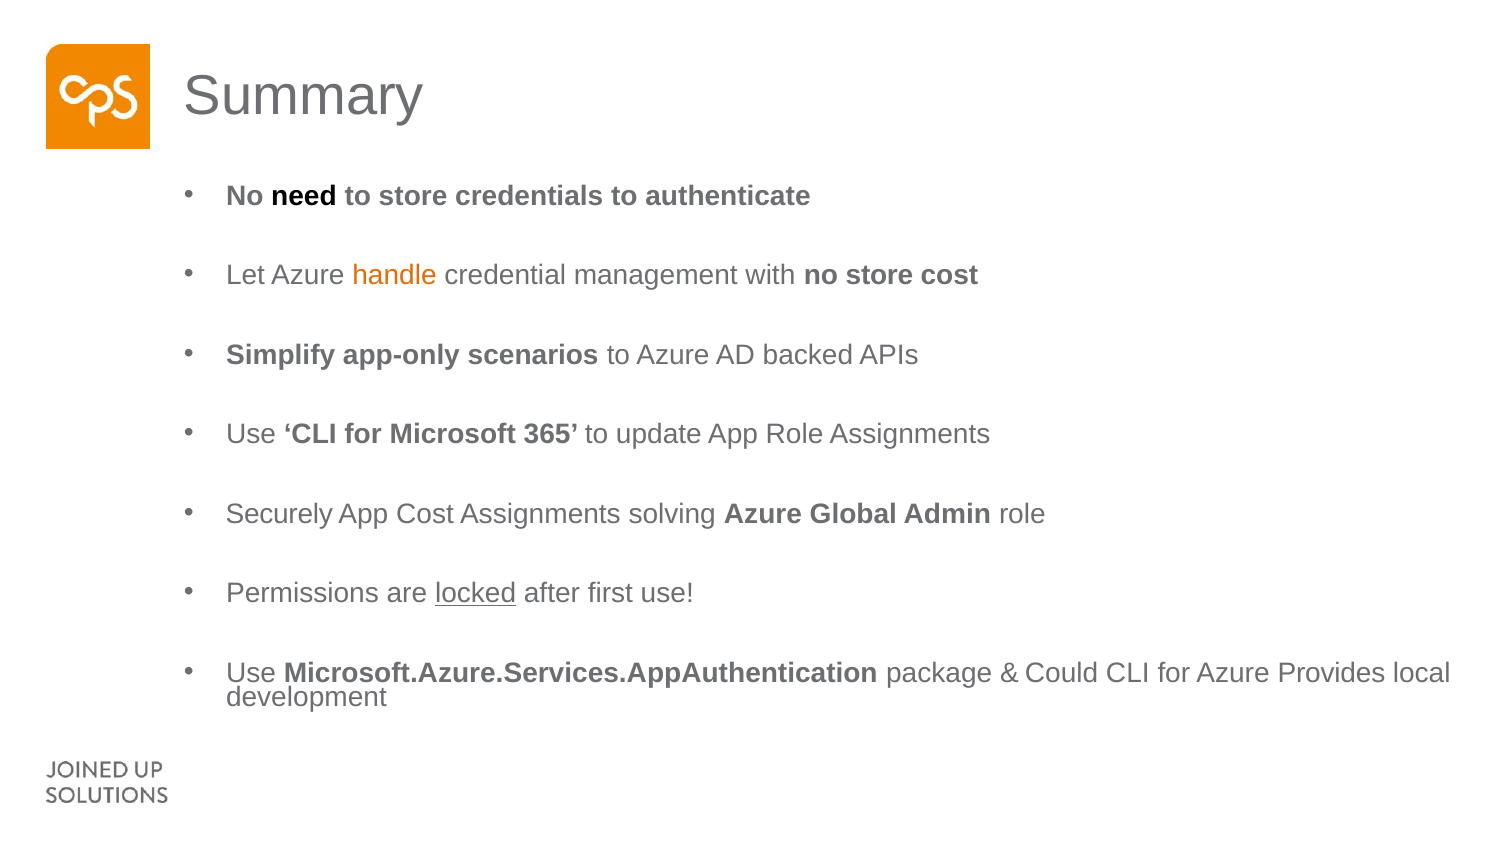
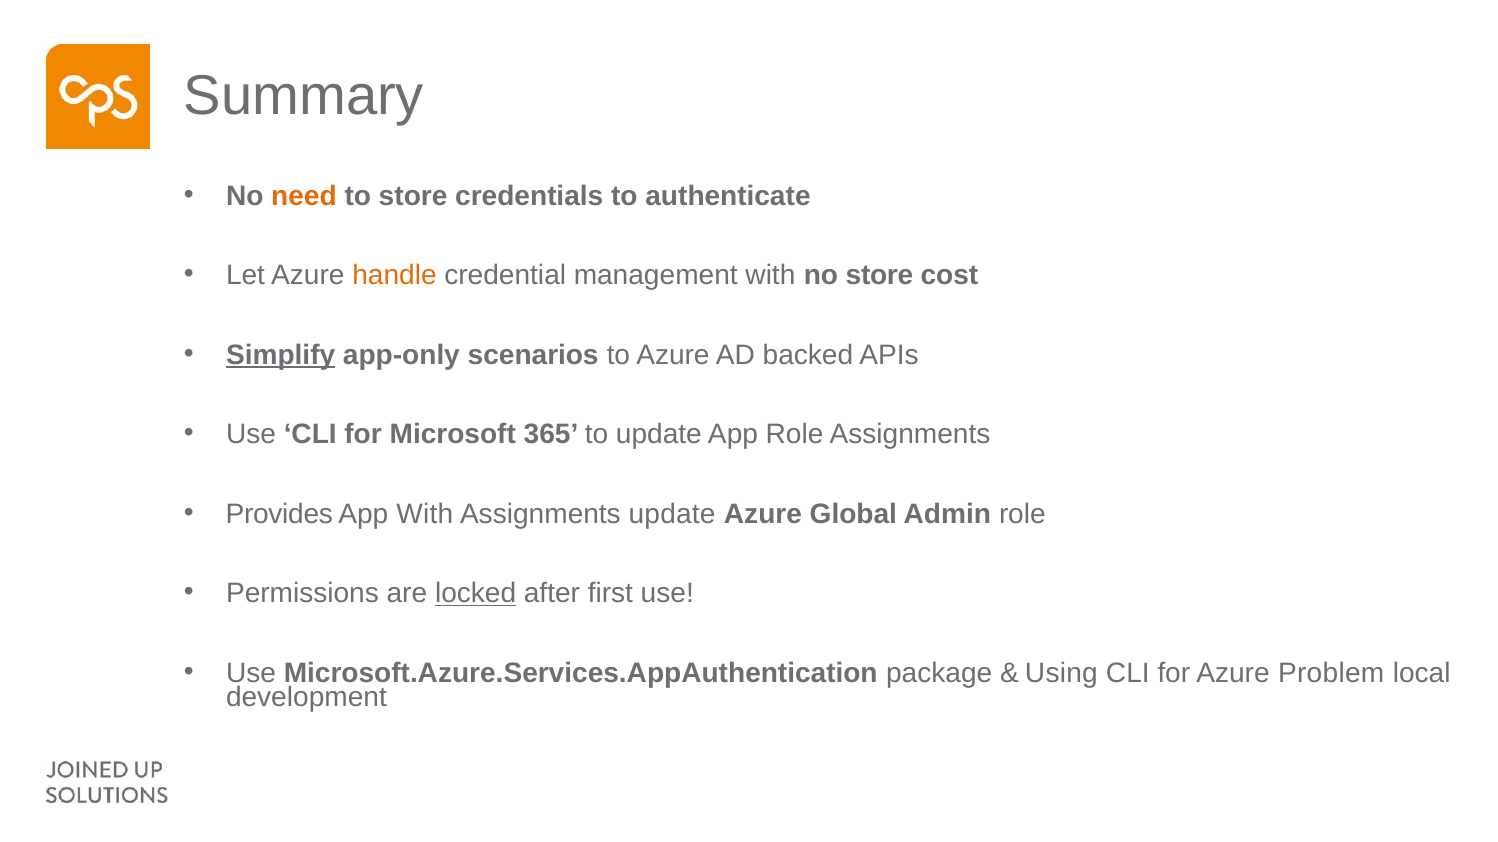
need colour: black -> orange
Simplify underline: none -> present
Securely: Securely -> Provides
App Cost: Cost -> With
Assignments solving: solving -> update
Could: Could -> Using
Provides: Provides -> Problem
